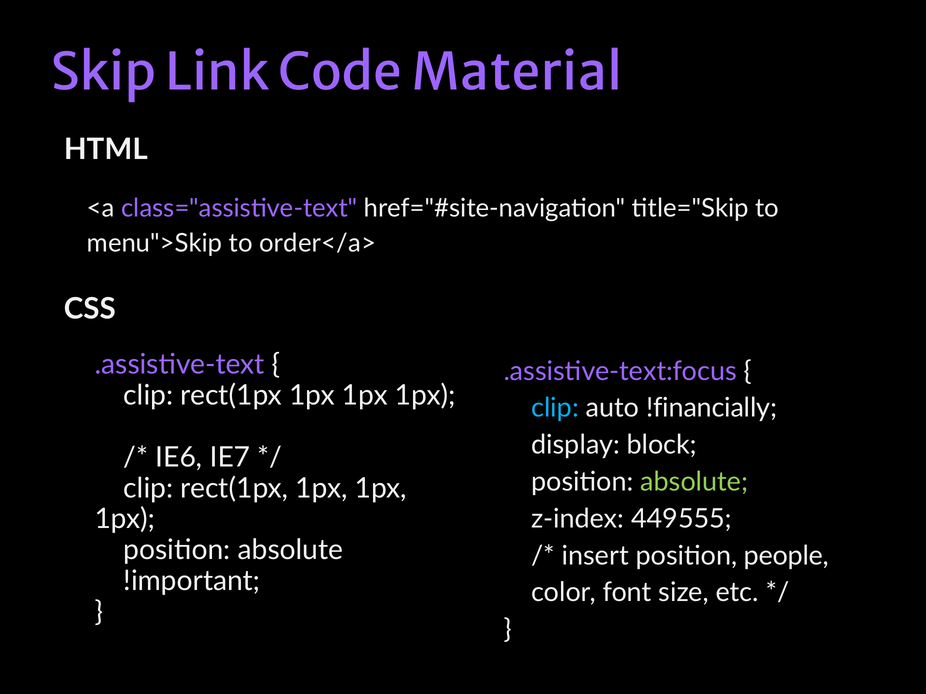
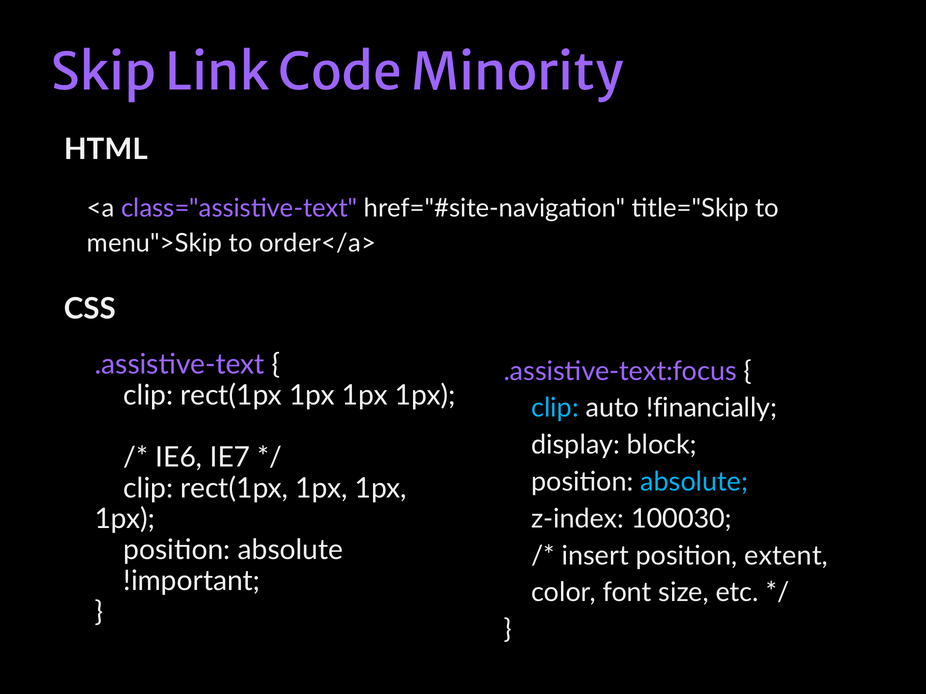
Material: Material -> Minority
absolute at (694, 482) colour: light green -> light blue
449555: 449555 -> 100030
people: people -> extent
